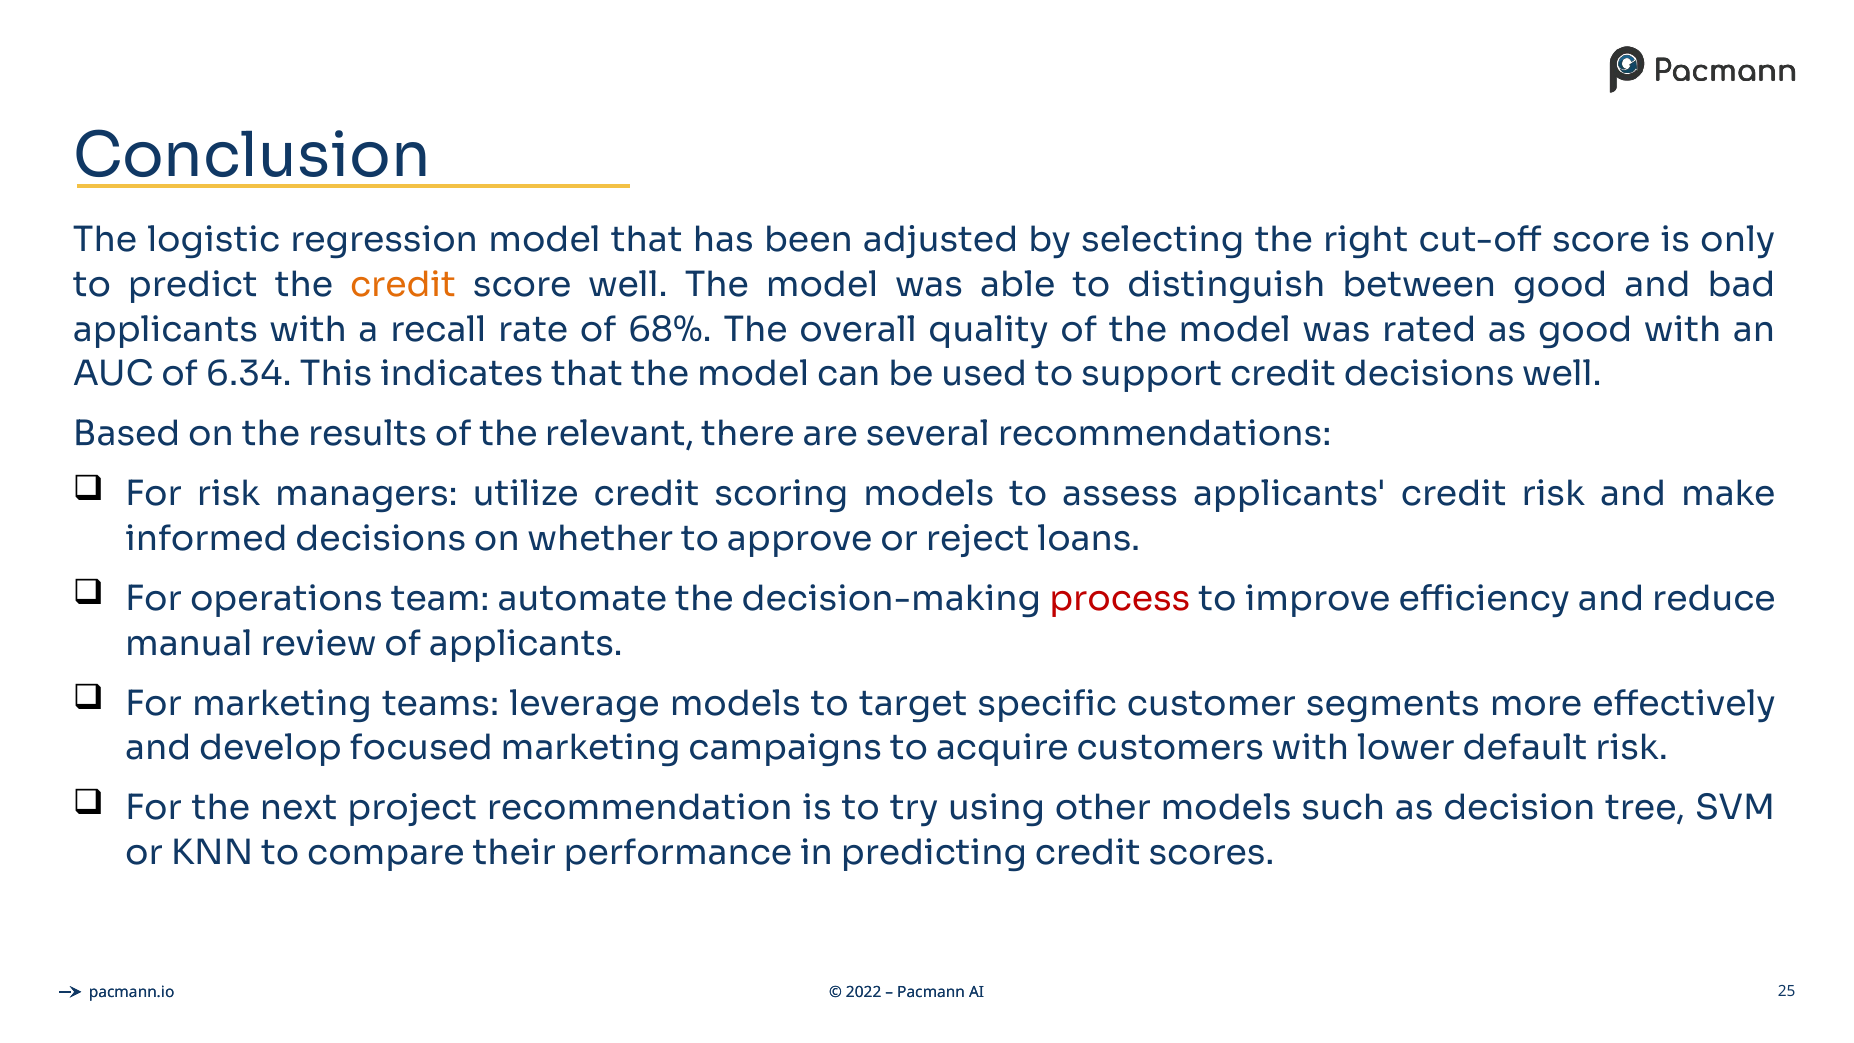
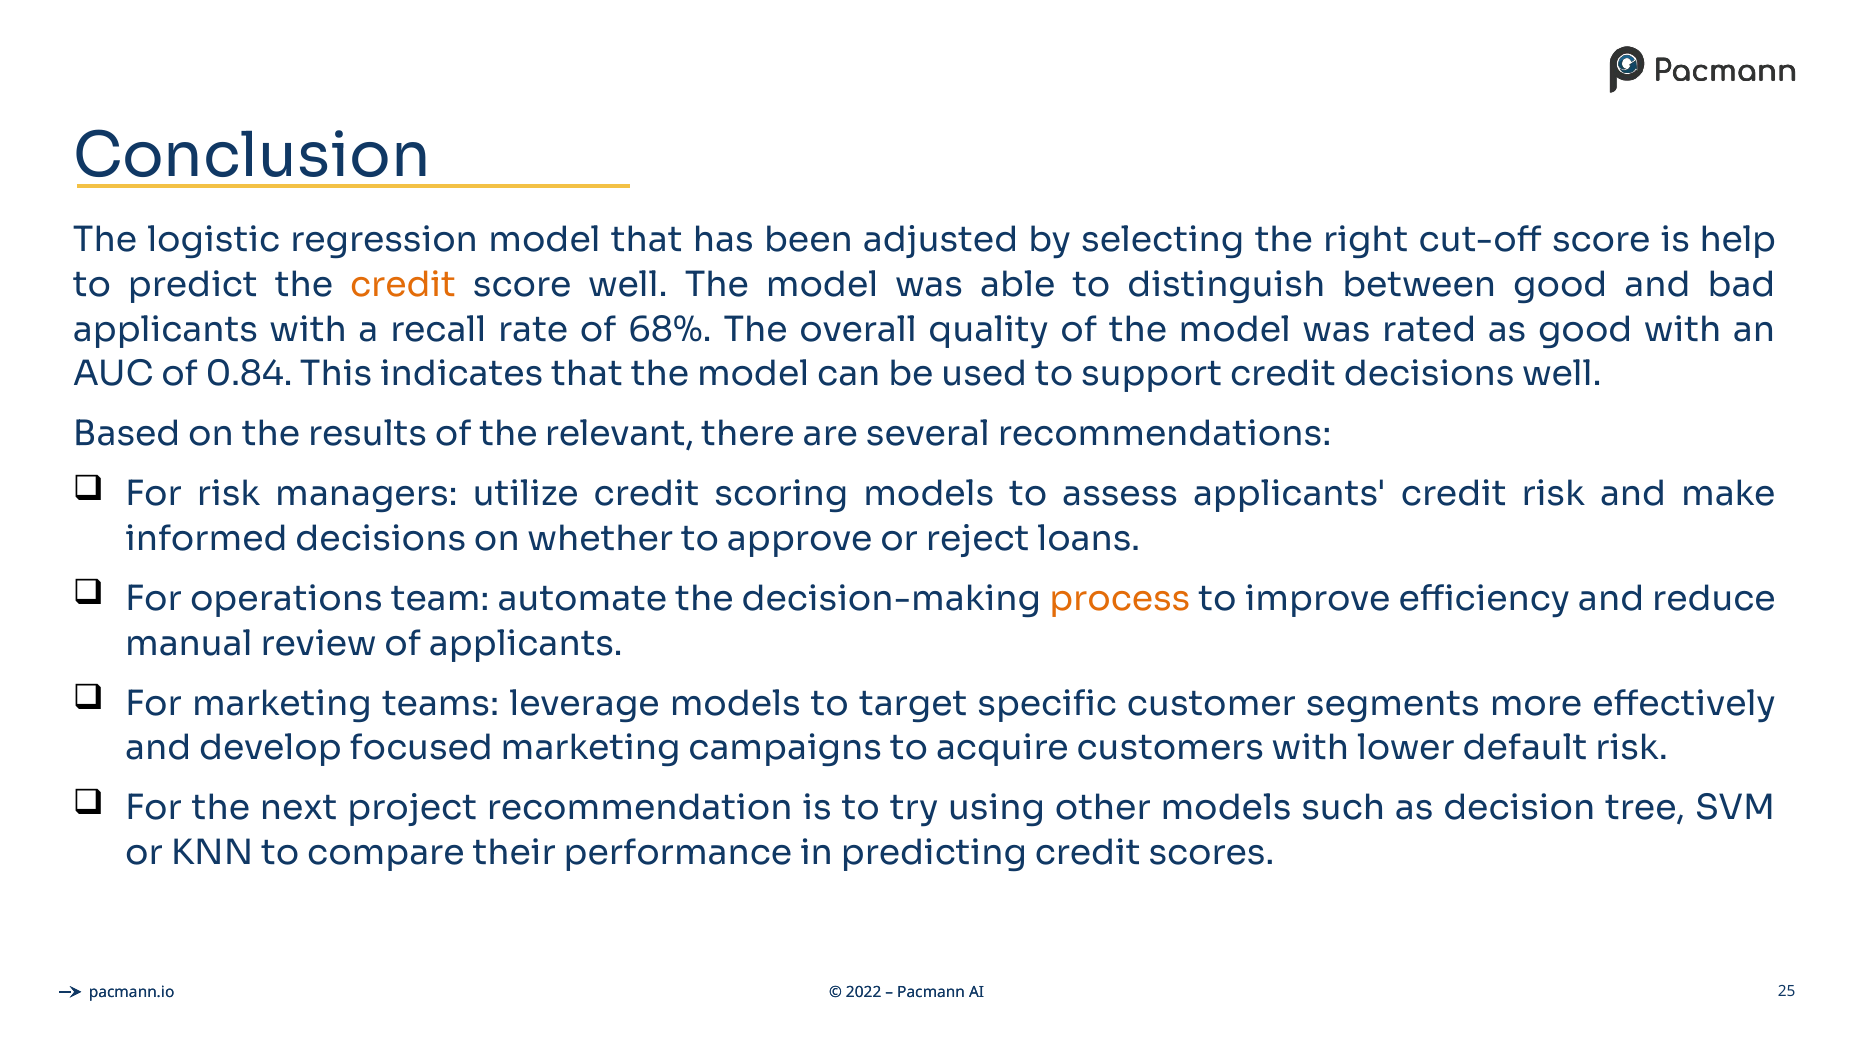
only: only -> help
6.34: 6.34 -> 0.84
process colour: red -> orange
